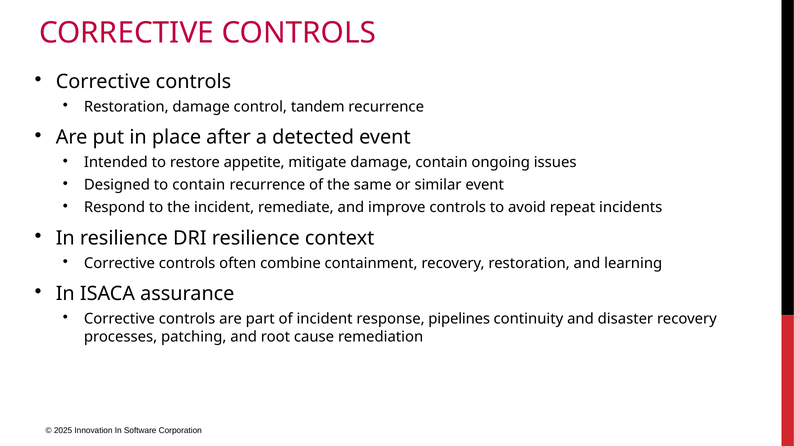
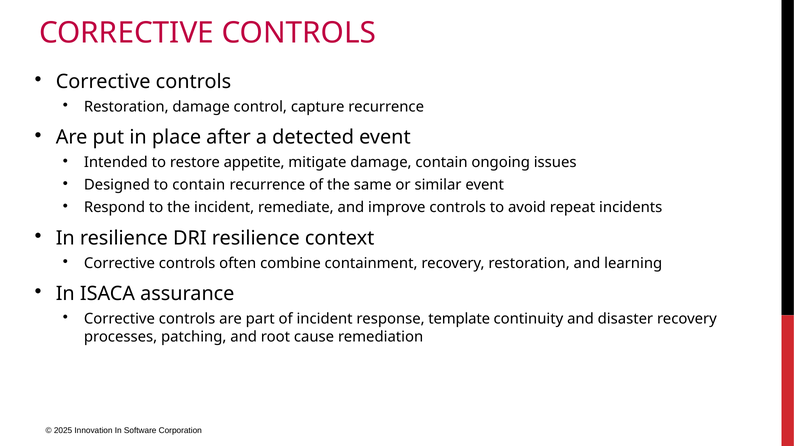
tandem: tandem -> capture
pipelines: pipelines -> template
